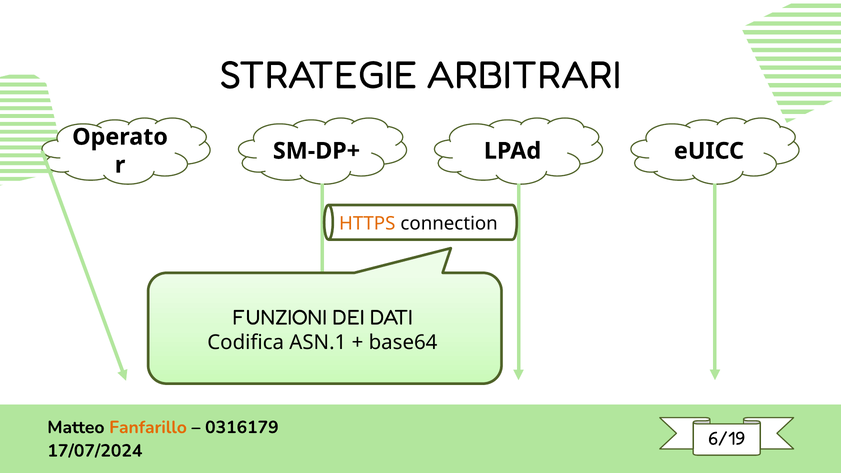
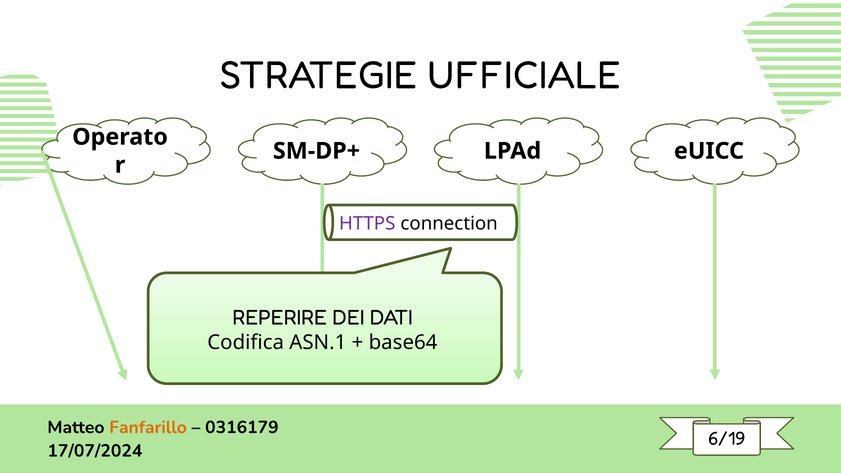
ARBITRARI: ARBITRARI -> UFFICIALE
HTTPS colour: orange -> purple
FUNZIONI: FUNZIONI -> REPERIRE
